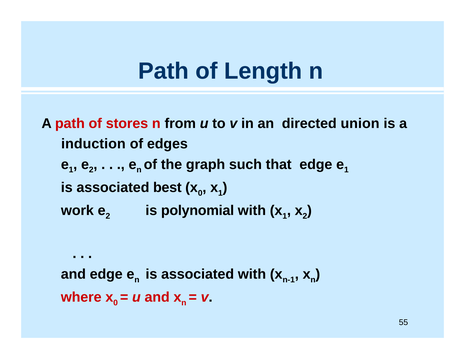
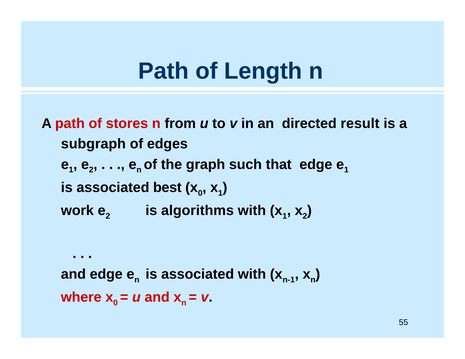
union: union -> result
induction: induction -> subgraph
polynomial: polynomial -> algorithms
